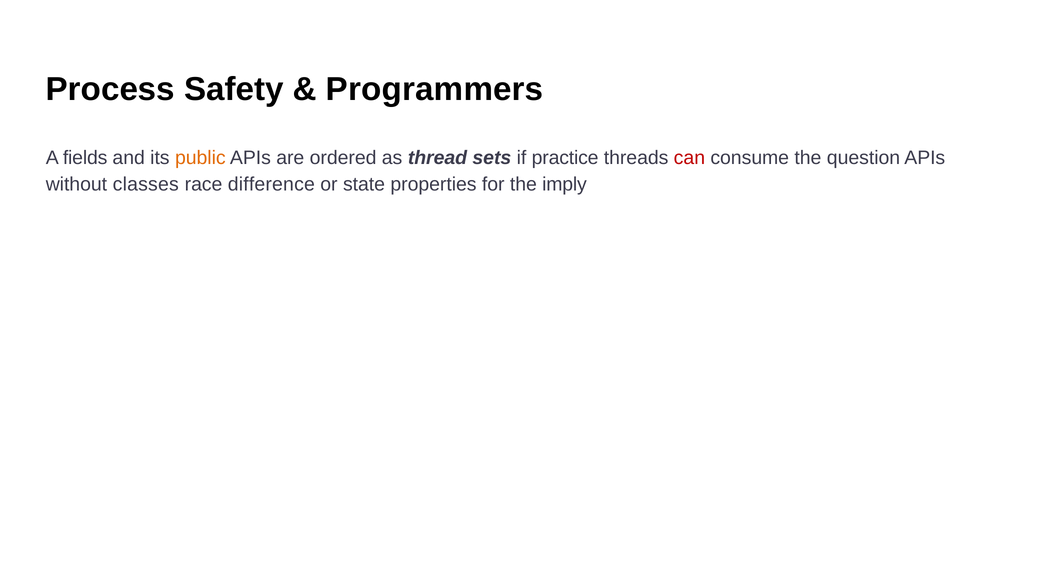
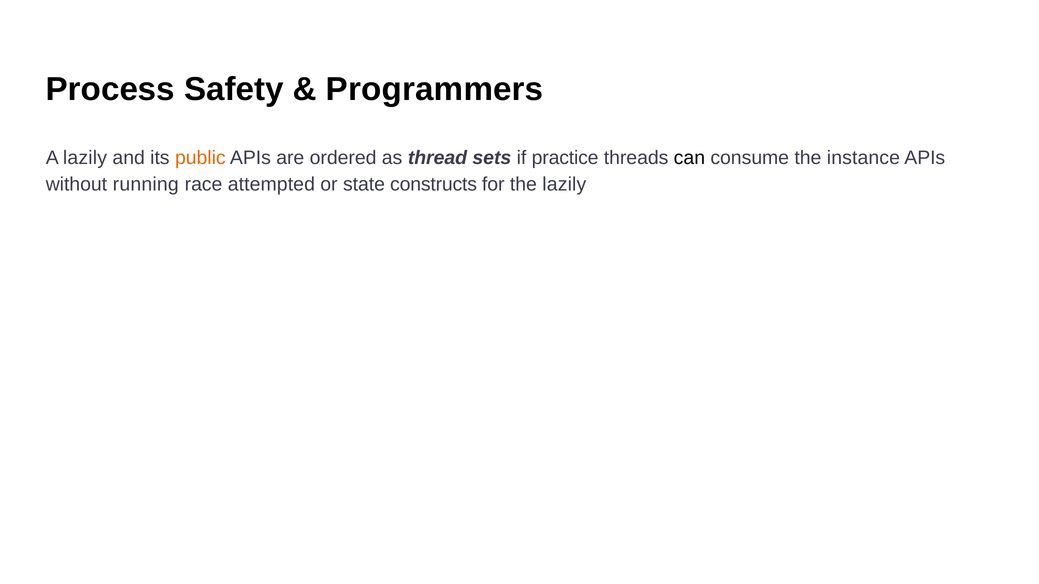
A fields: fields -> lazily
can colour: red -> black
question: question -> instance
classes: classes -> running
difference: difference -> attempted
properties: properties -> constructs
the imply: imply -> lazily
